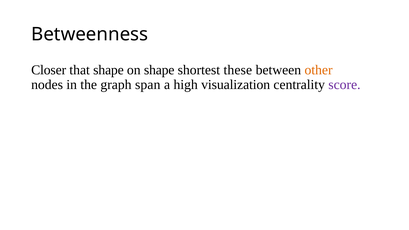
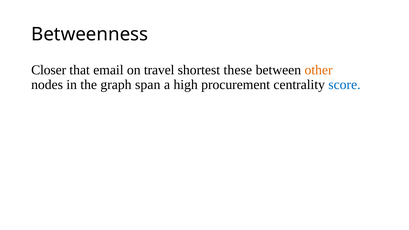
that shape: shape -> email
on shape: shape -> travel
visualization: visualization -> procurement
score colour: purple -> blue
